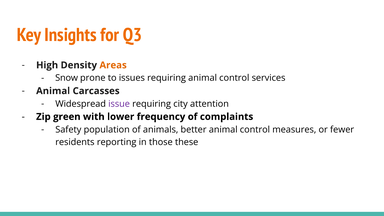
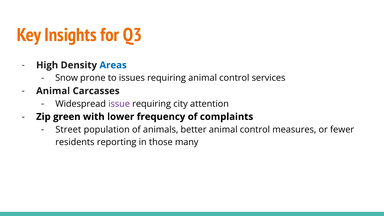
Areas colour: orange -> blue
Safety: Safety -> Street
these: these -> many
